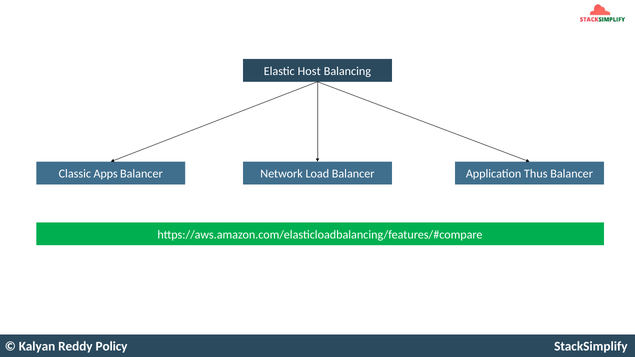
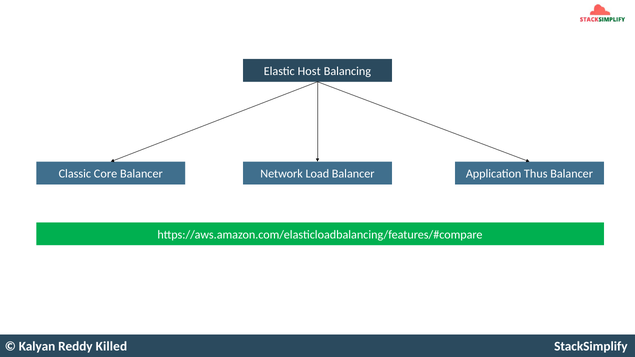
Apps: Apps -> Core
Policy: Policy -> Killed
